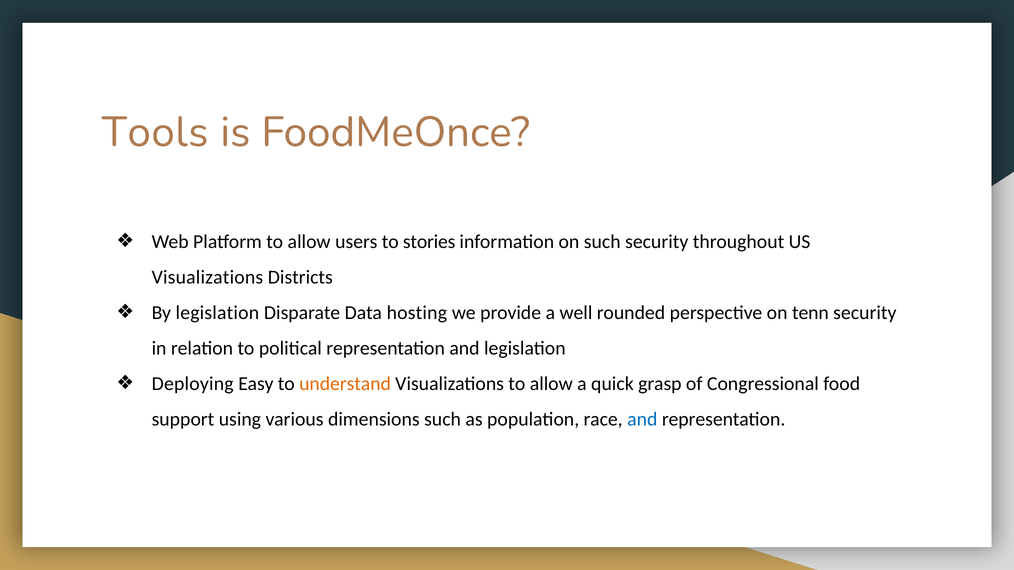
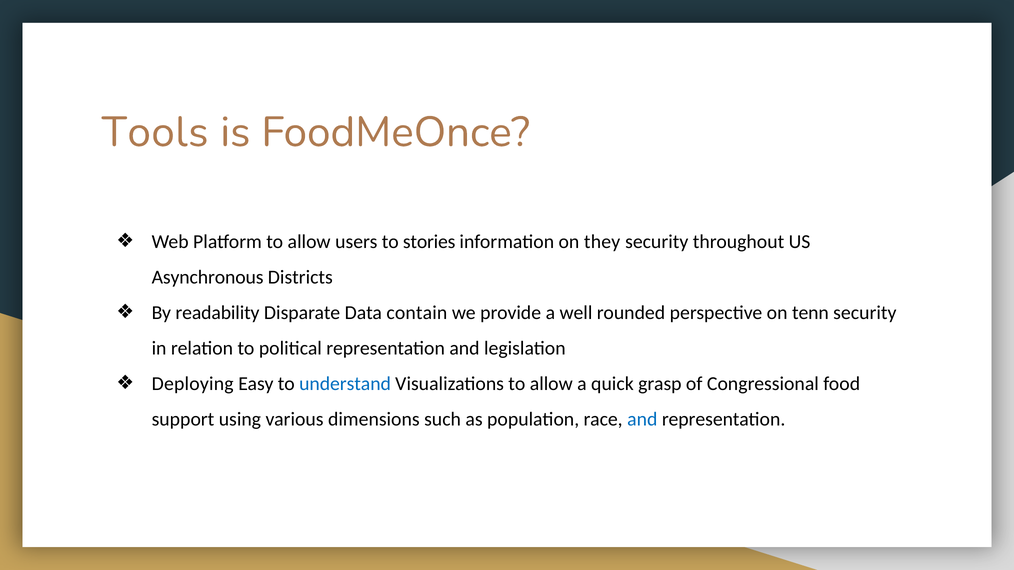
on such: such -> they
Visualizations at (207, 278): Visualizations -> Asynchronous
By legislation: legislation -> readability
hosting: hosting -> contain
understand colour: orange -> blue
